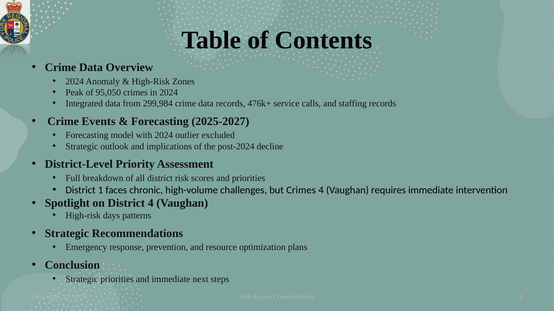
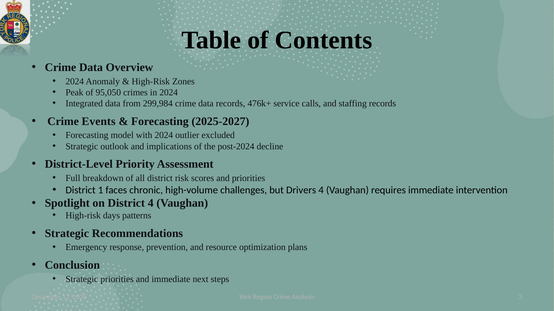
but Crimes: Crimes -> Drivers
